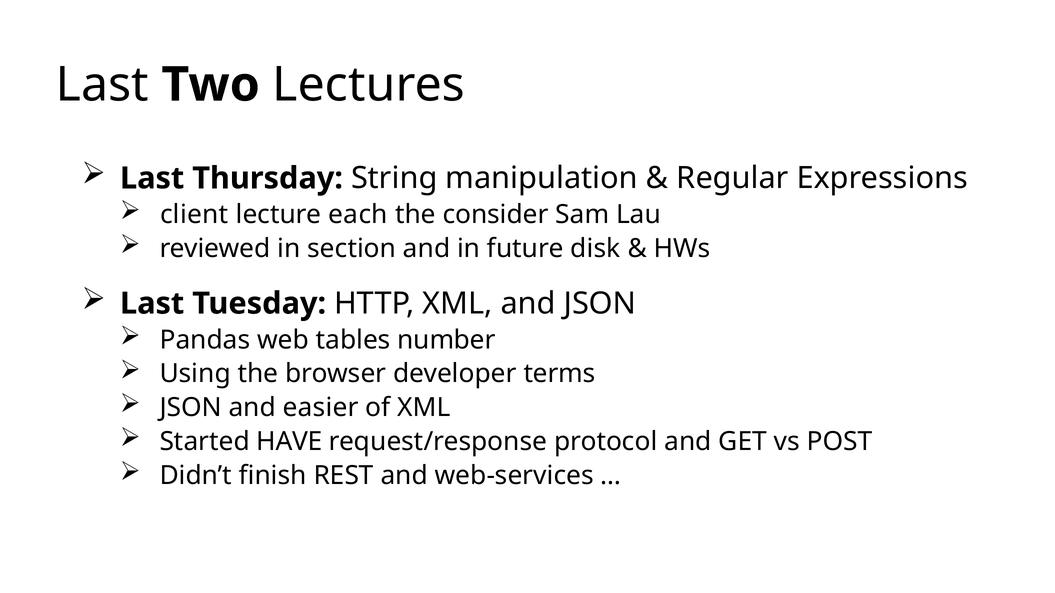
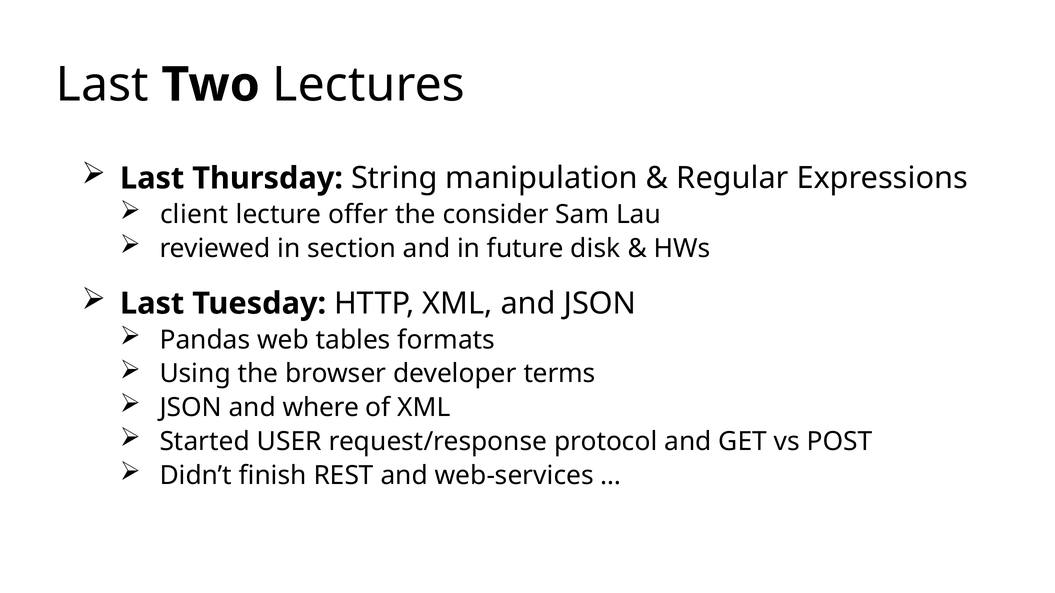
each: each -> offer
number: number -> formats
easier: easier -> where
HAVE: HAVE -> USER
